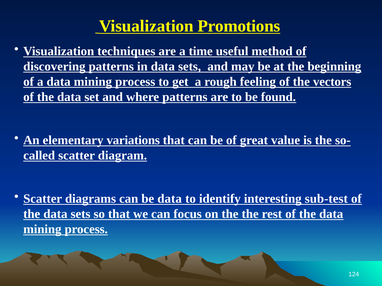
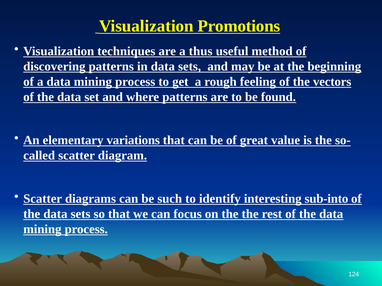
time: time -> thus
be data: data -> such
sub-test: sub-test -> sub-into
